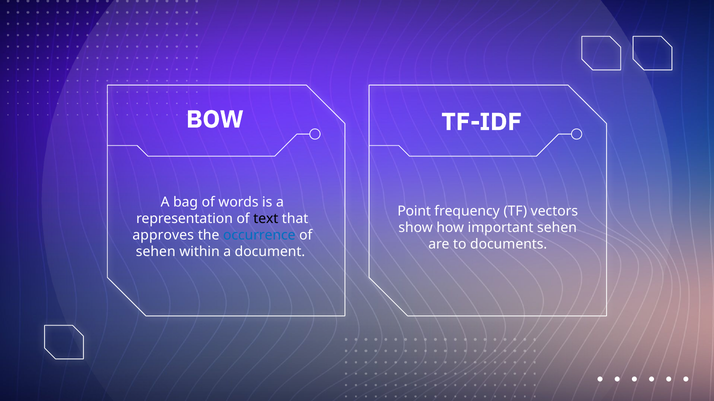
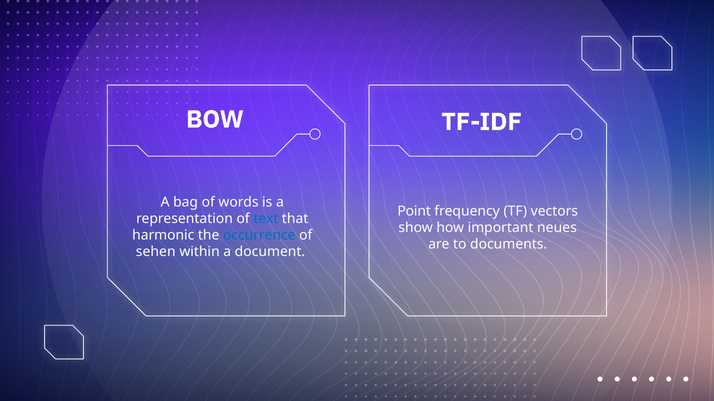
text colour: black -> blue
important sehen: sehen -> neues
approves: approves -> harmonic
